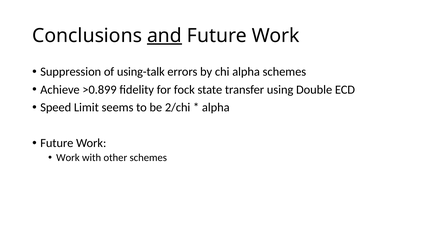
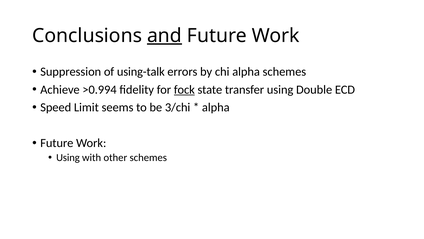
>0.899: >0.899 -> >0.994
fock underline: none -> present
2/chi: 2/chi -> 3/chi
Work at (68, 157): Work -> Using
